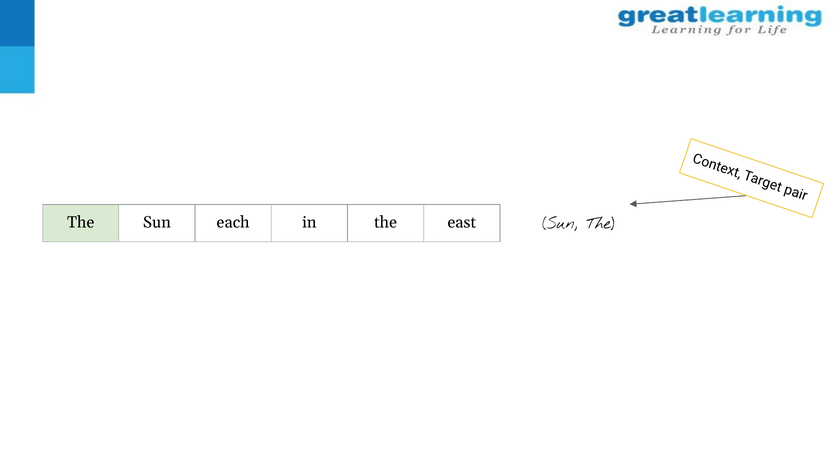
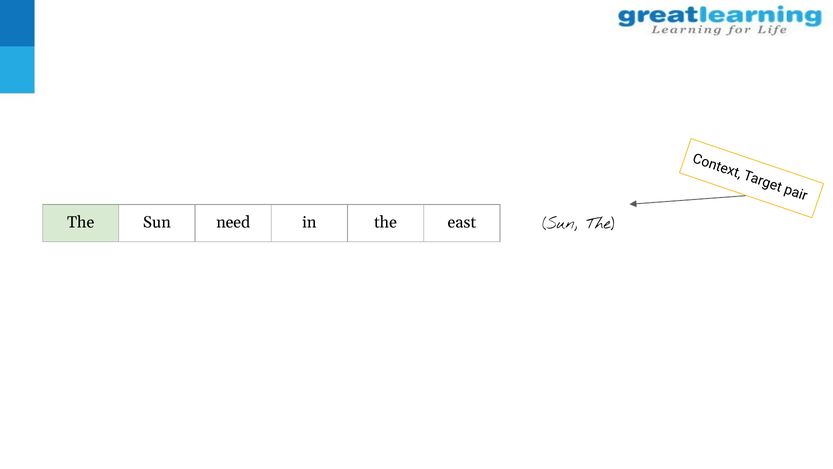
each: each -> need
